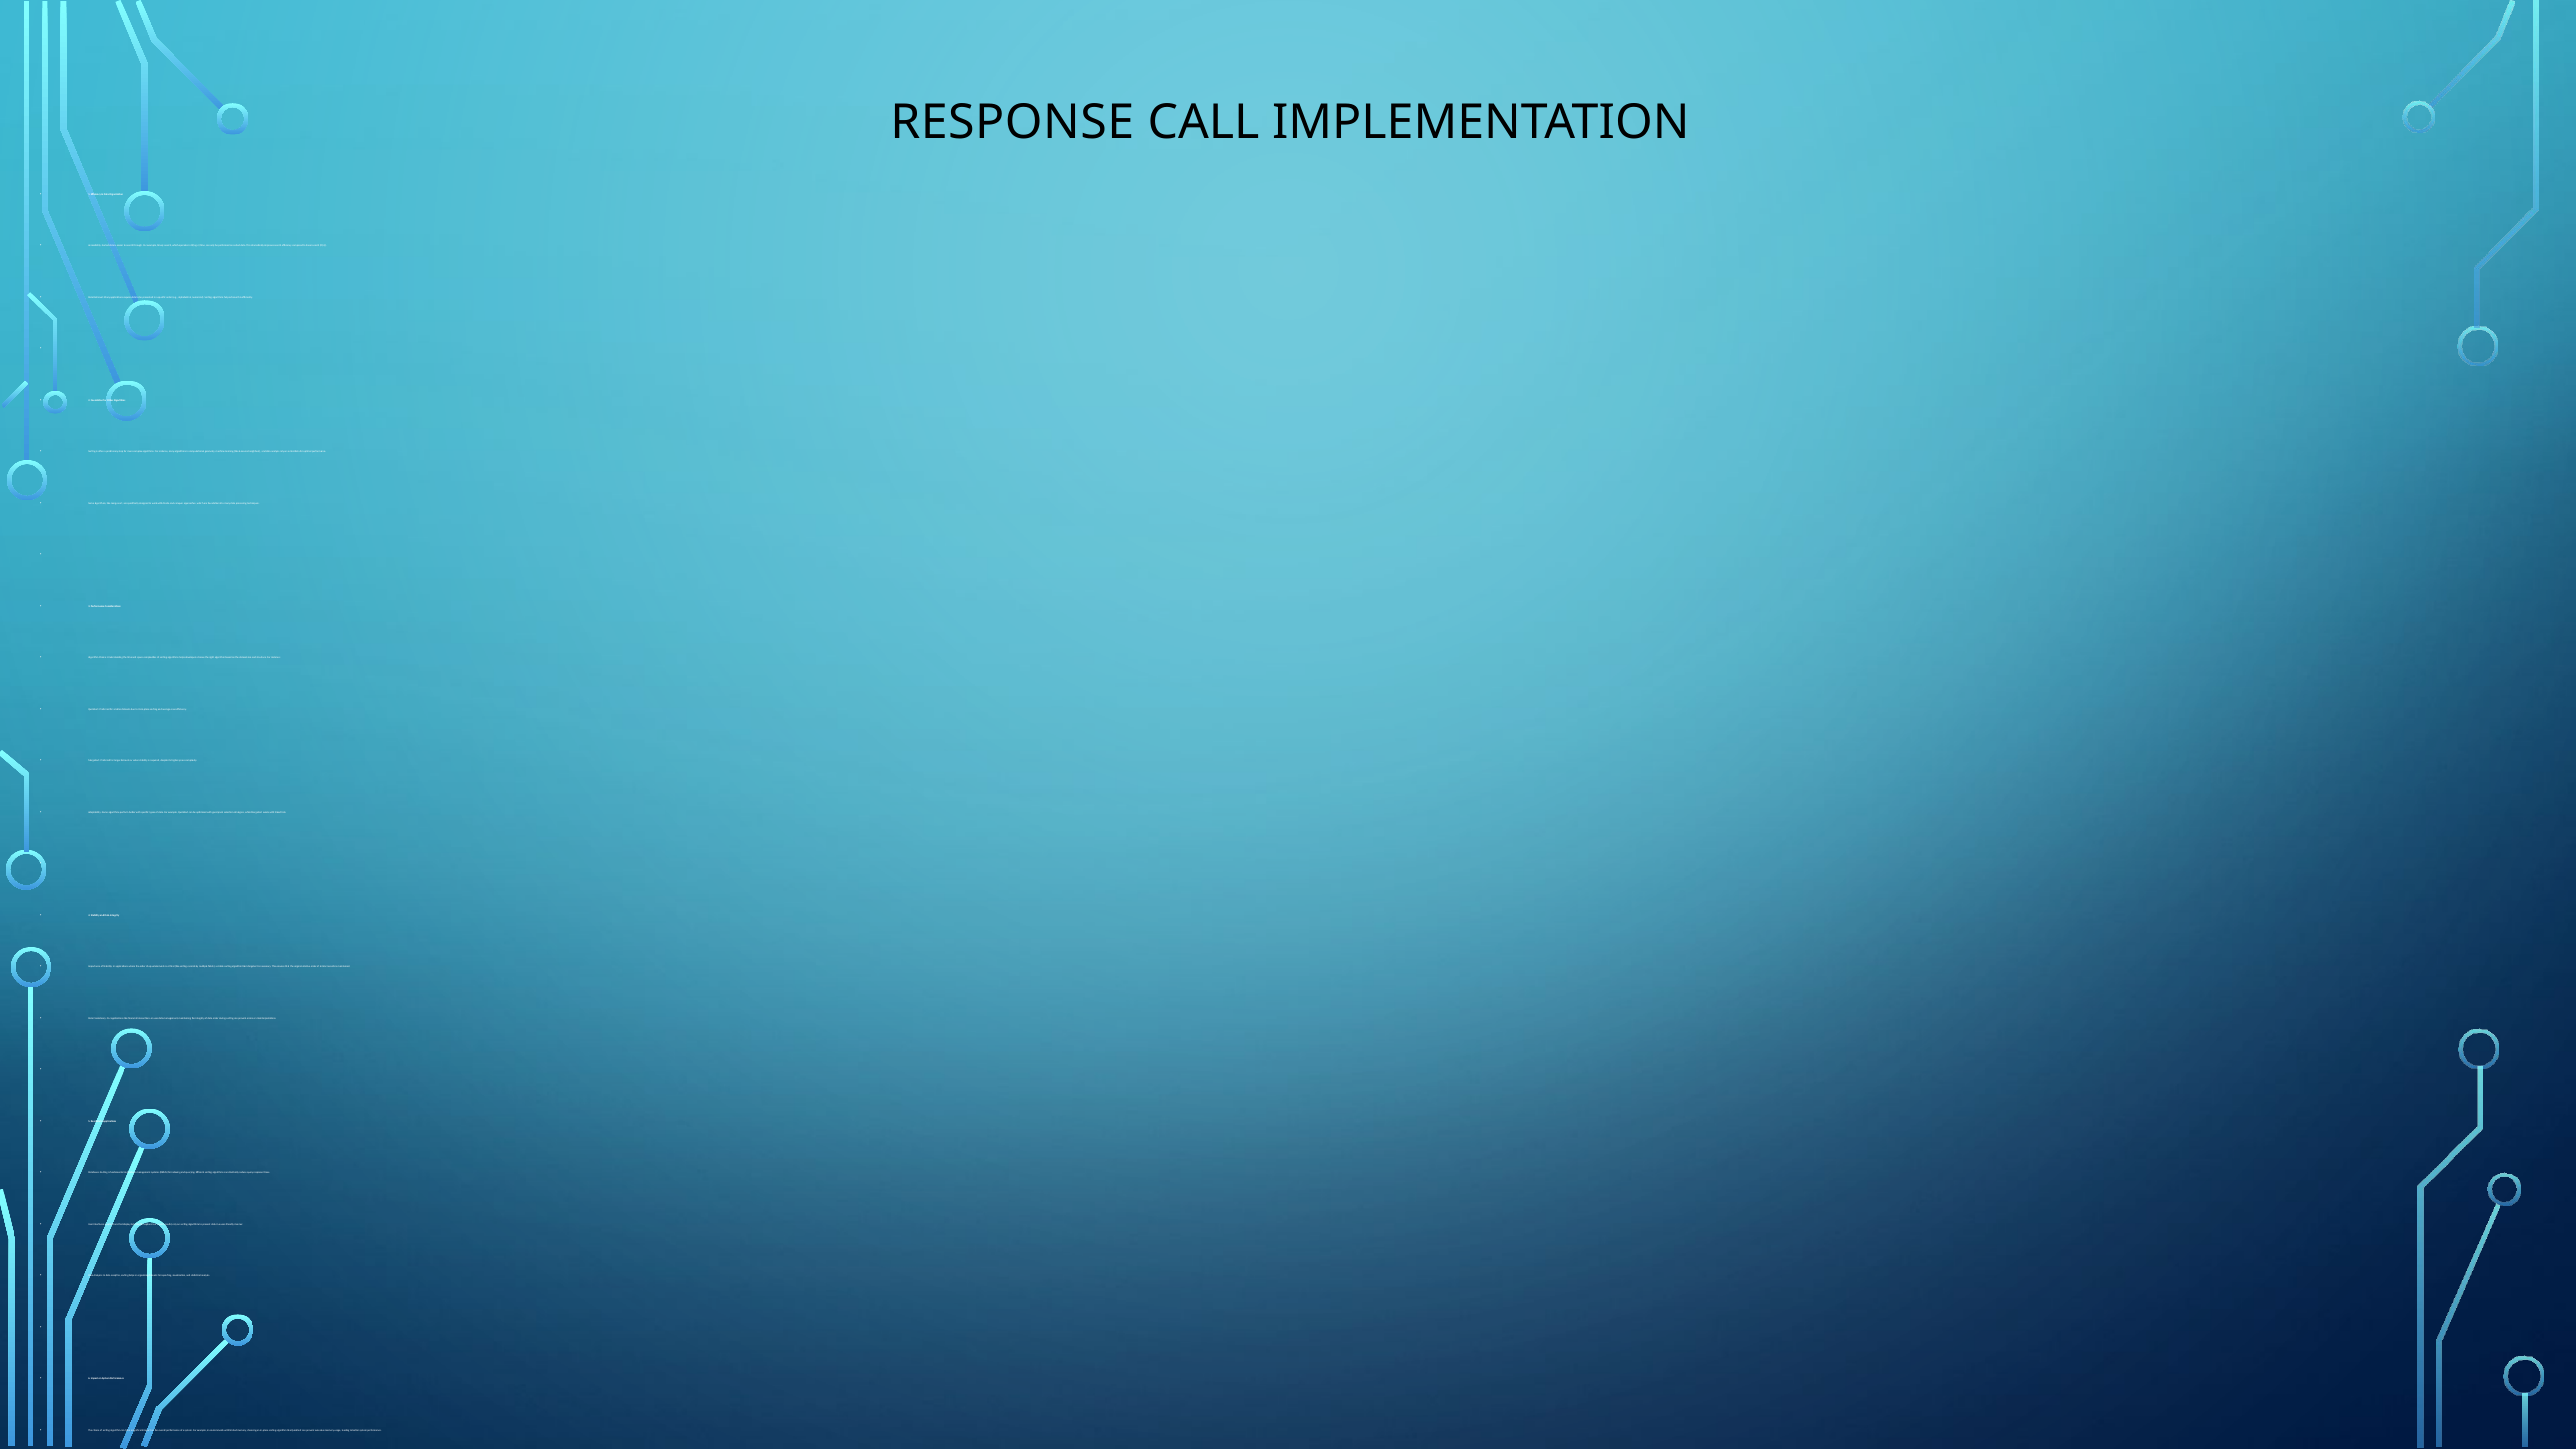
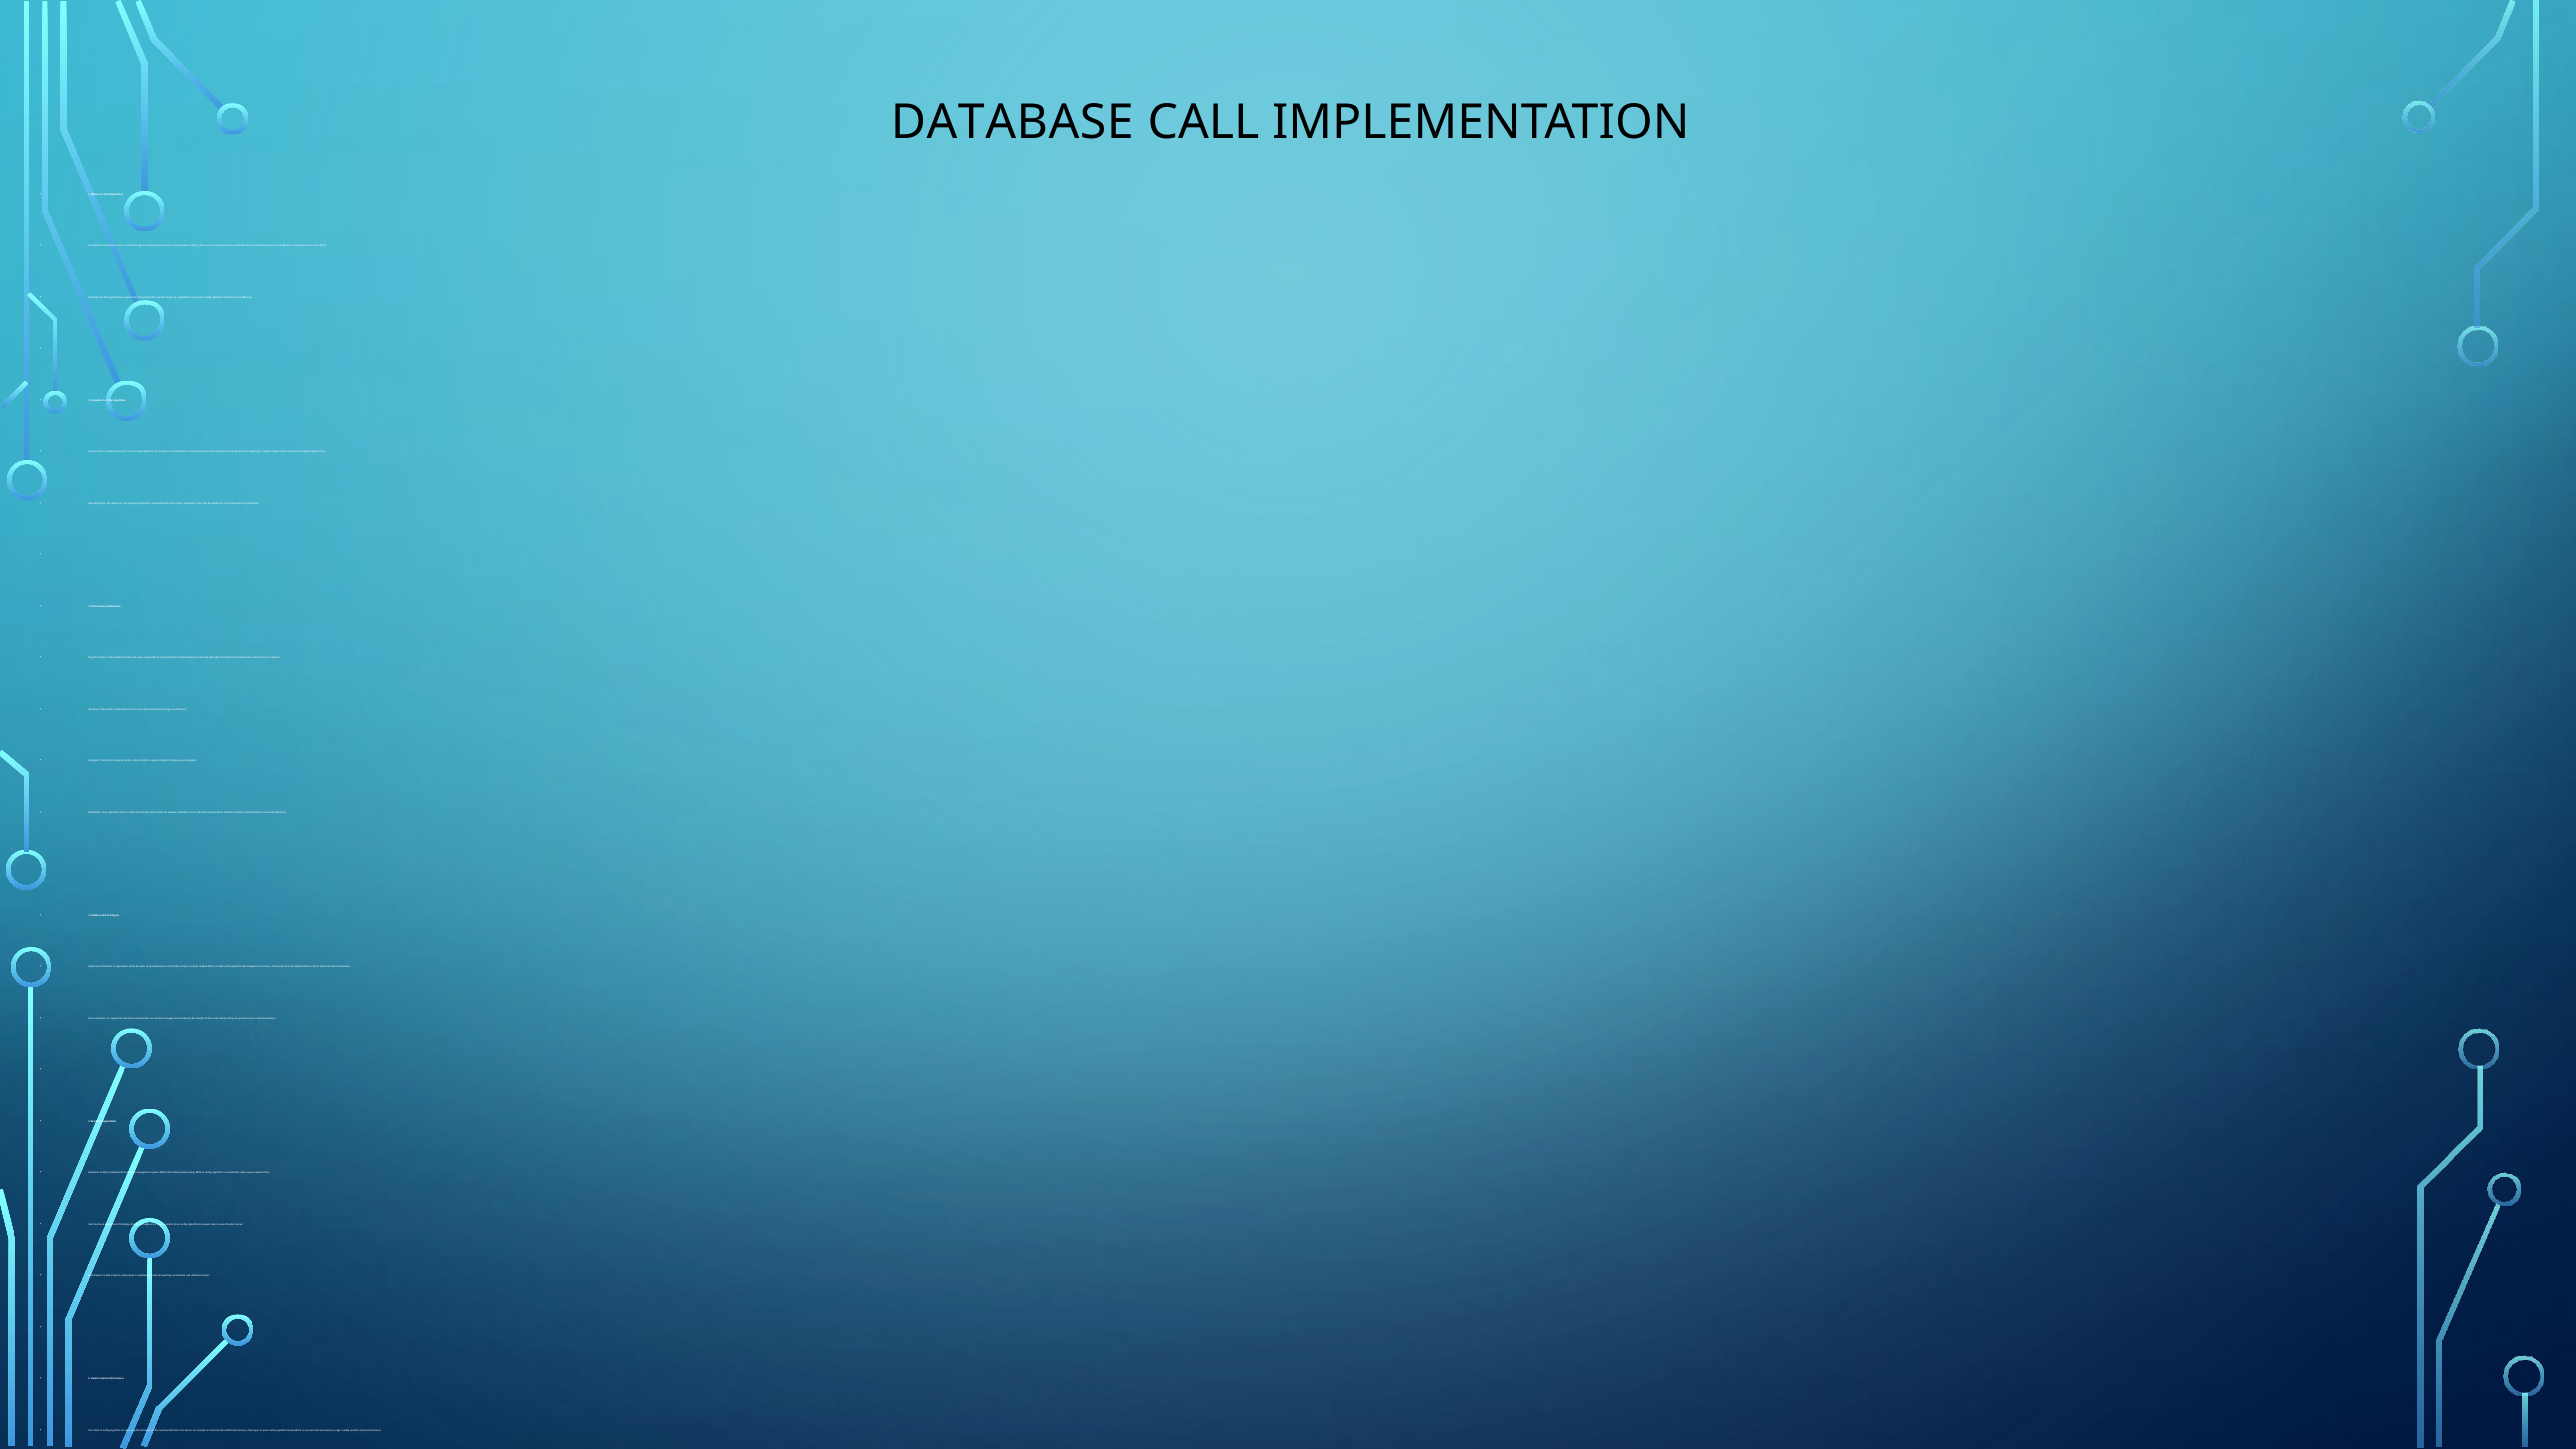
RESPONSE at (1012, 123): RESPONSE -> DATABASE
